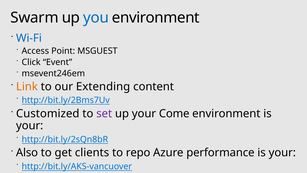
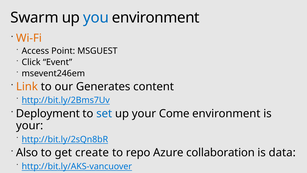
Wi-Fi colour: blue -> orange
Extending: Extending -> Generates
Customized: Customized -> Deployment
set colour: purple -> blue
clients: clients -> create
performance: performance -> collaboration
your at (282, 152): your -> data
